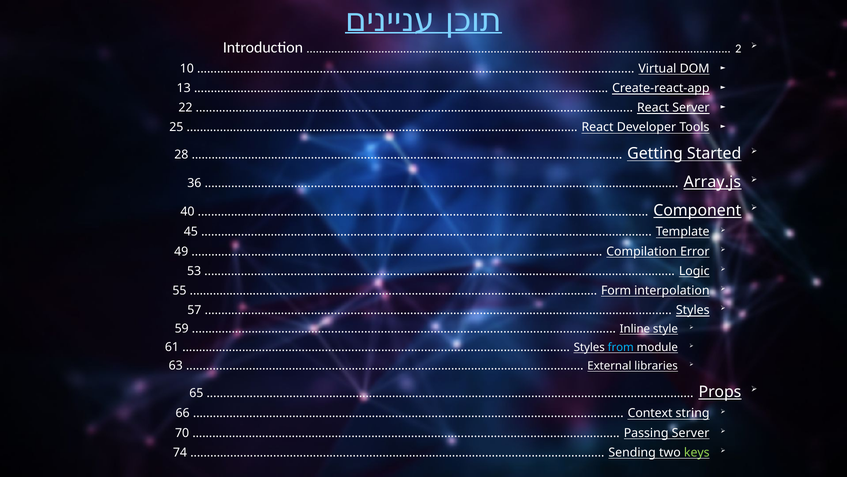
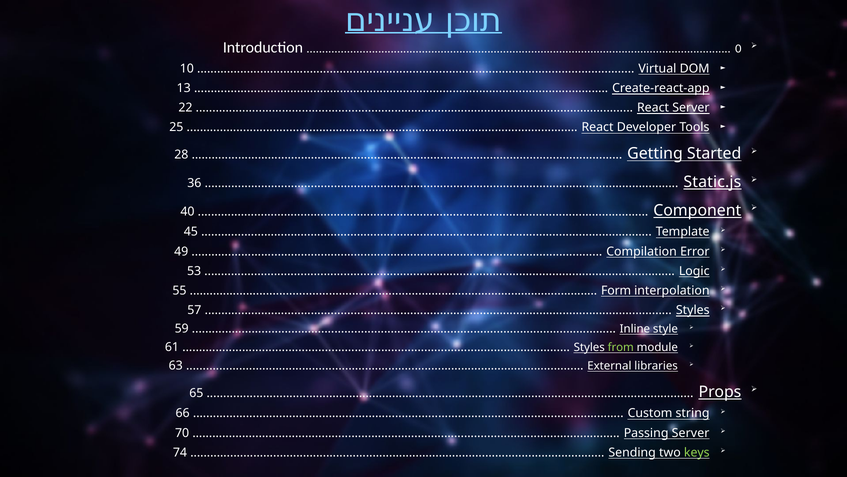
2: 2 -> 0
Array.js: Array.js -> Static.js
from colour: light blue -> light green
Context: Context -> Custom
